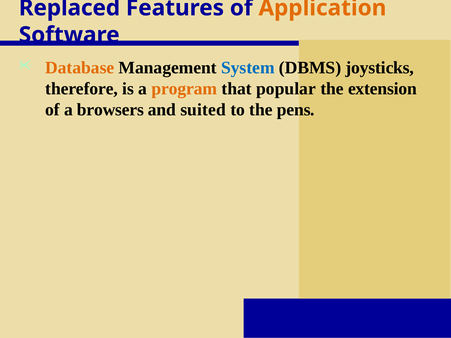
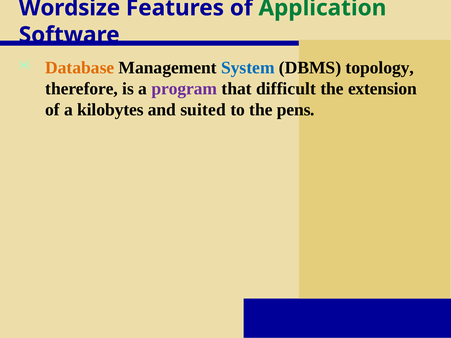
Replaced: Replaced -> Wordsize
Application colour: orange -> green
joysticks: joysticks -> topology
program colour: orange -> purple
popular: popular -> difficult
browsers: browsers -> kilobytes
